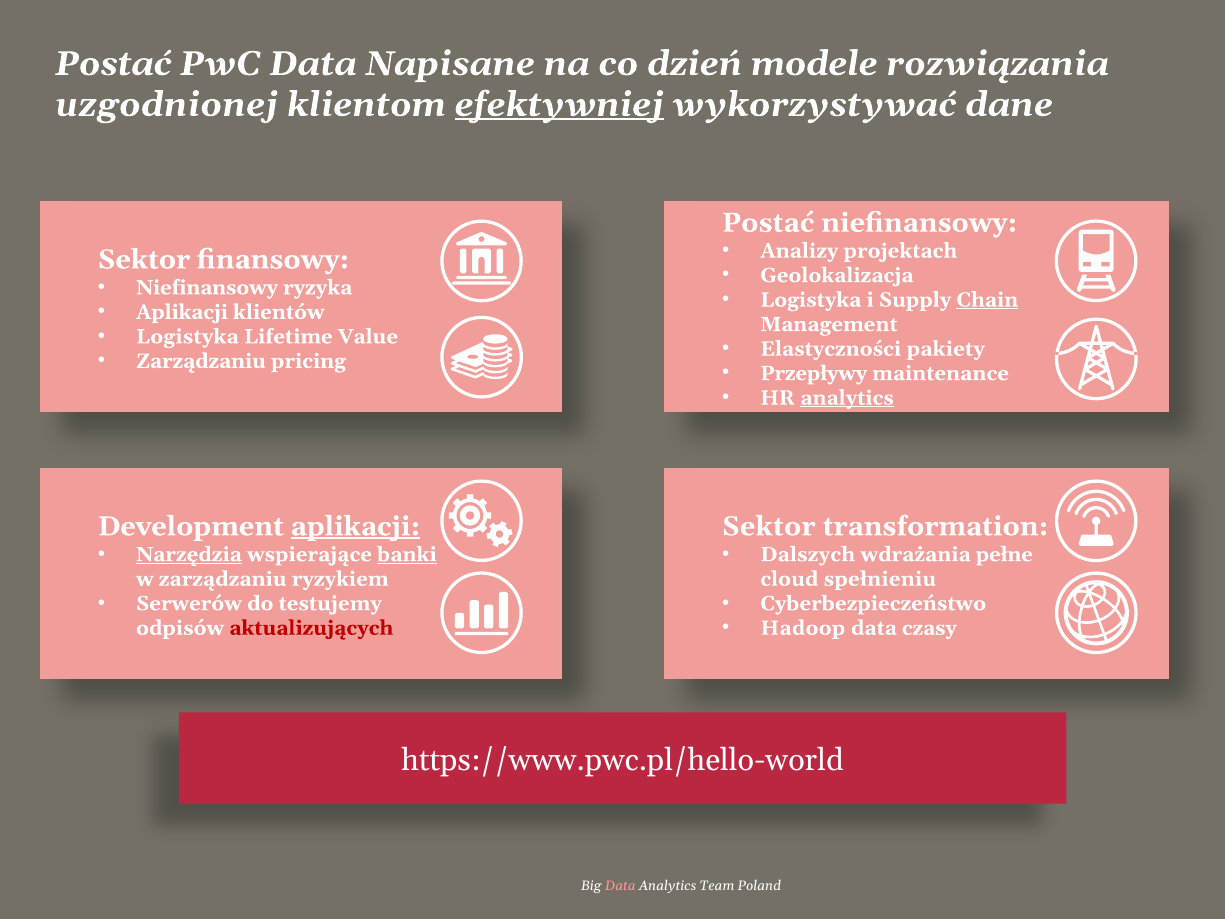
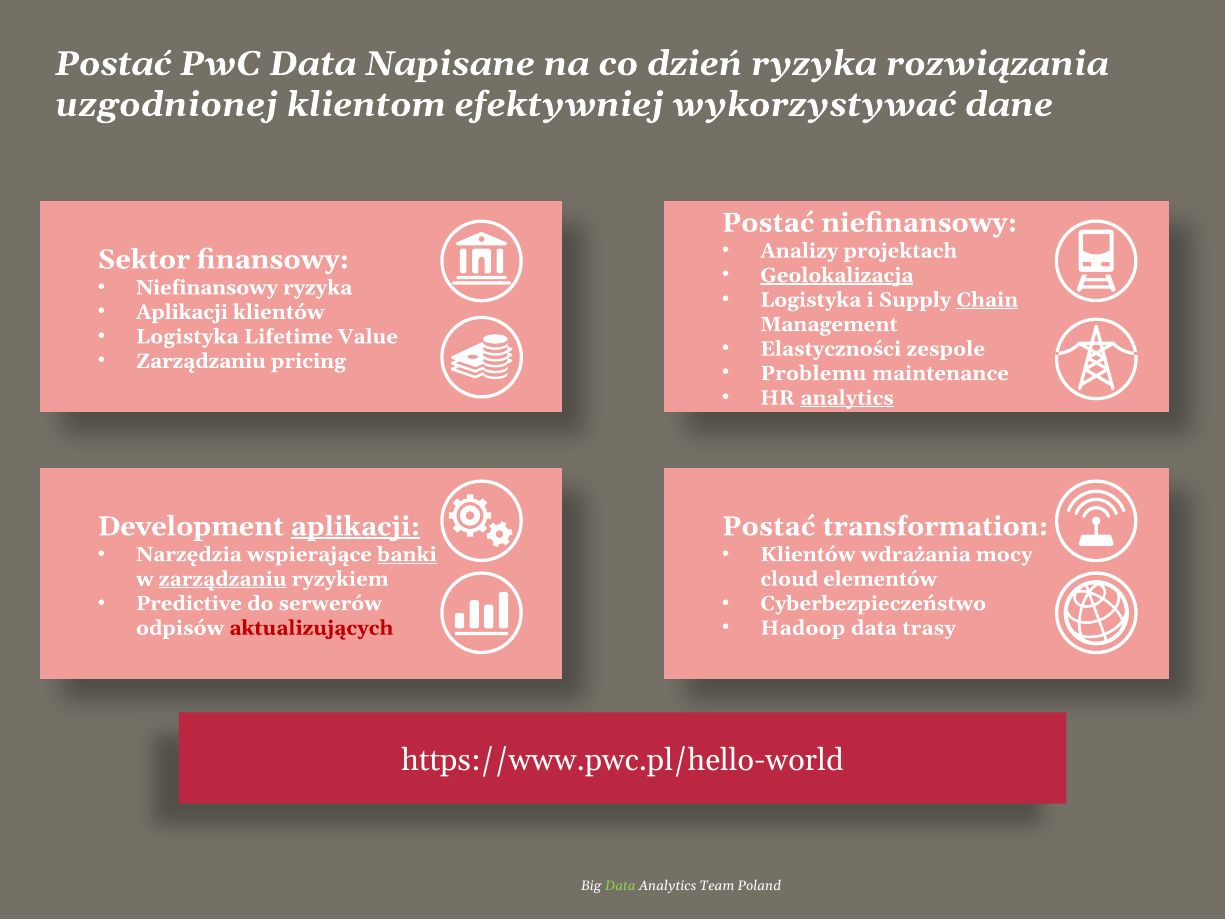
dzień modele: modele -> ryzyka
efektywniej underline: present -> none
Geolokalizacja underline: none -> present
pakiety: pakiety -> zespole
Przepływy: Przepływy -> Problemu
Sektor at (769, 526): Sektor -> Postać
Narzędzia underline: present -> none
Dalszych at (808, 554): Dalszych -> Klientów
pełne: pełne -> mocy
zarządzaniu at (223, 579) underline: none -> present
spełnieniu: spełnieniu -> elementów
Serwerów: Serwerów -> Predictive
testujemy: testujemy -> serwerów
czasy: czasy -> trasy
Data at (620, 886) colour: pink -> light green
